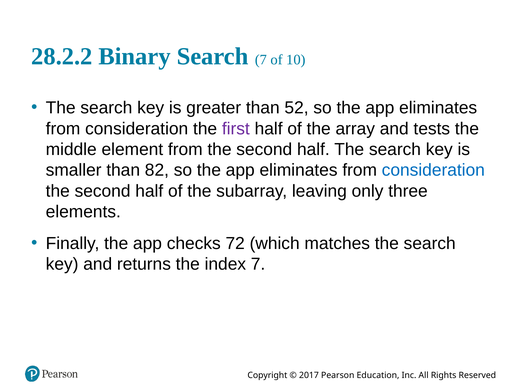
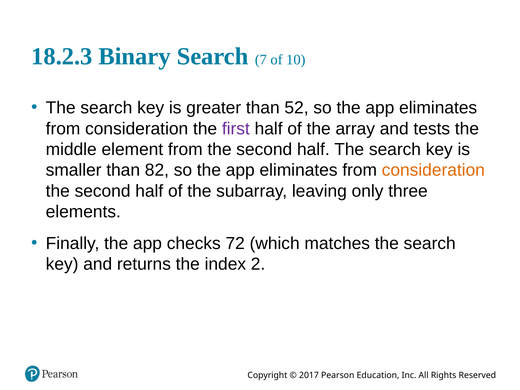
28.2.2: 28.2.2 -> 18.2.3
consideration at (433, 170) colour: blue -> orange
index 7: 7 -> 2
